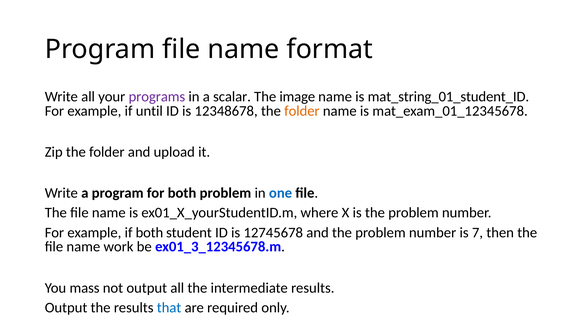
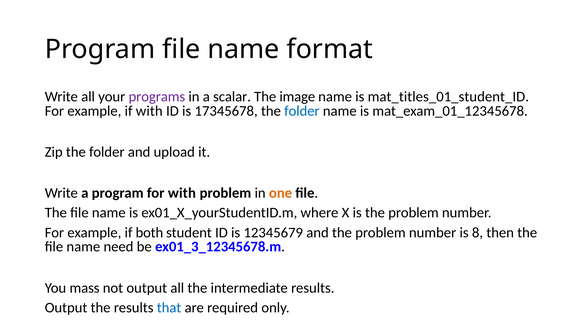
mat_string_01_student_ID: mat_string_01_student_ID -> mat_titles_01_student_ID
if until: until -> with
12348678: 12348678 -> 17345678
folder at (302, 111) colour: orange -> blue
for both: both -> with
one colour: blue -> orange
12745678: 12745678 -> 12345679
7: 7 -> 8
work: work -> need
